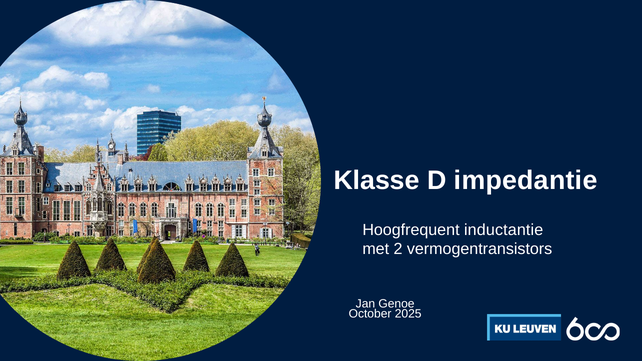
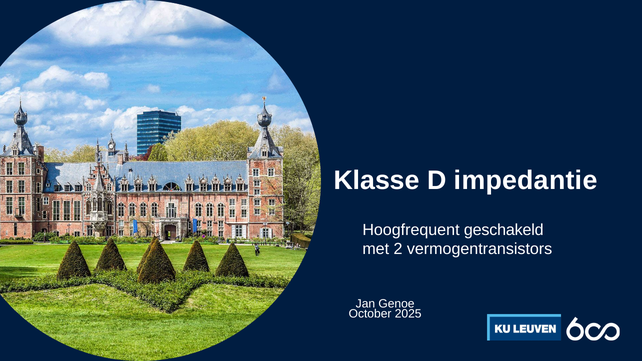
inductantie: inductantie -> geschakeld
